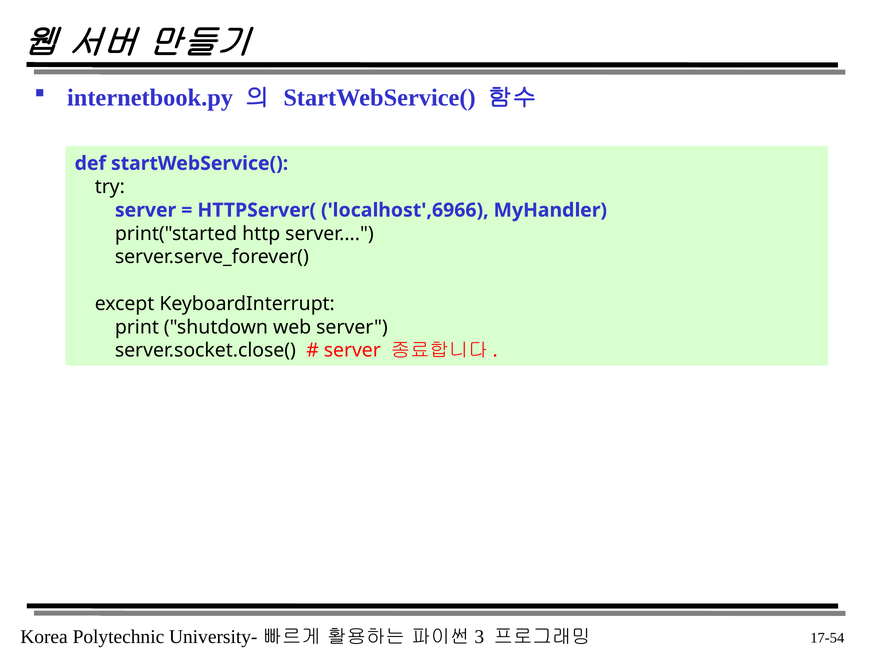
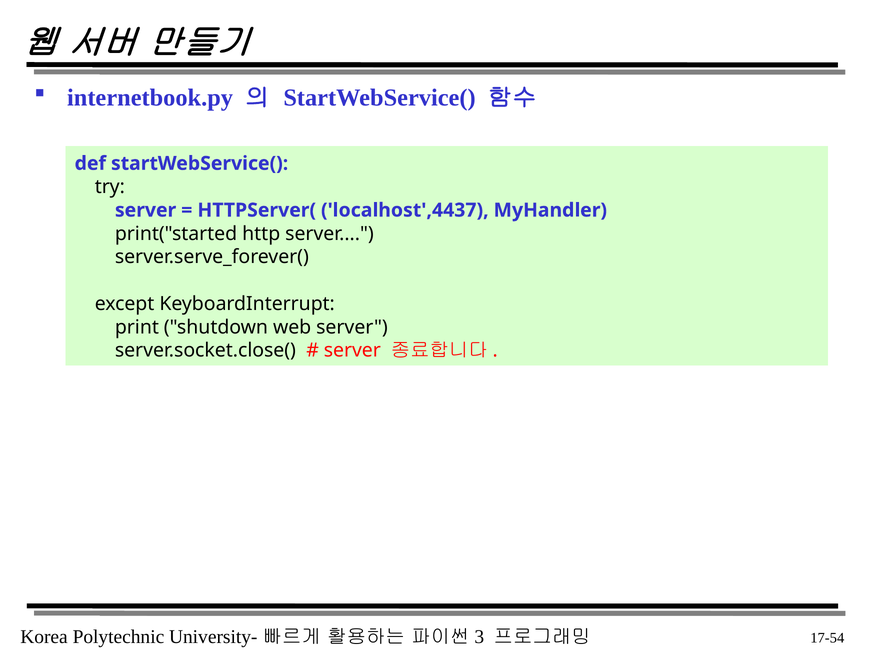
localhost',6966: localhost',6966 -> localhost',4437
